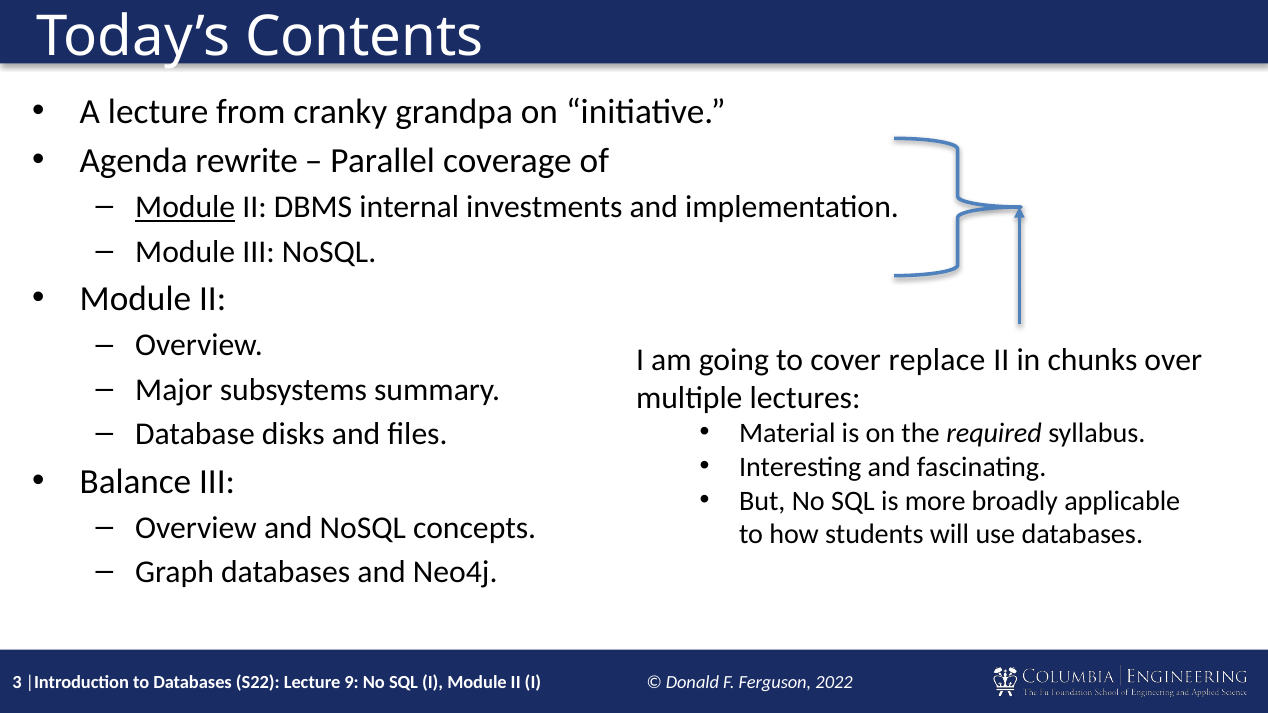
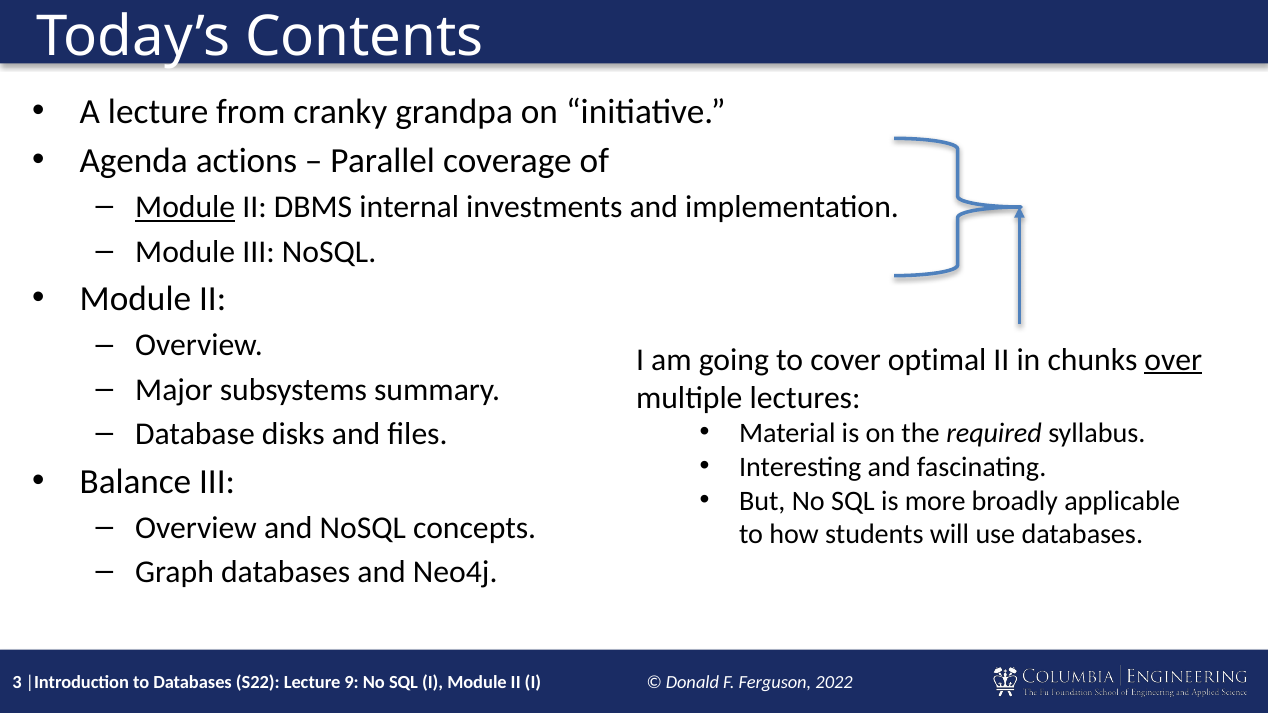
rewrite: rewrite -> actions
replace: replace -> optimal
over underline: none -> present
